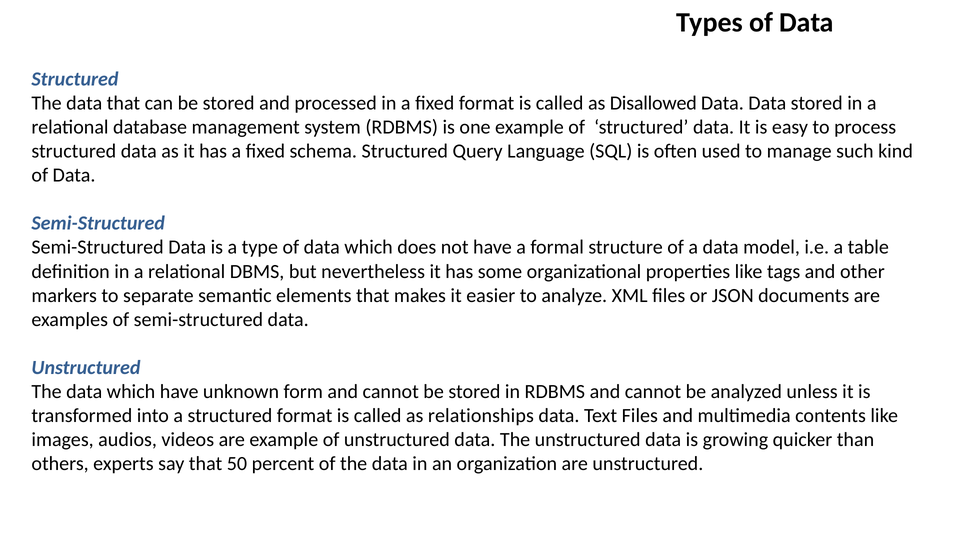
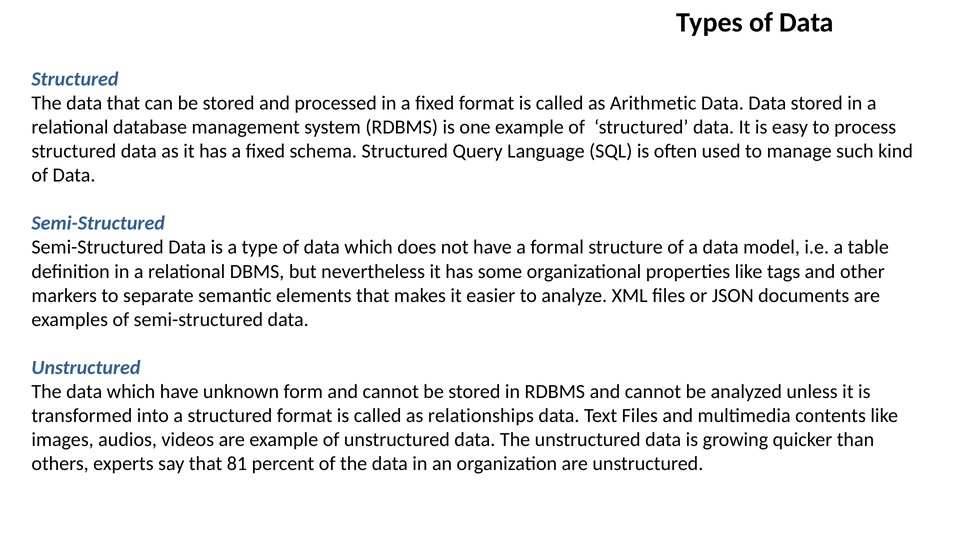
Disallowed: Disallowed -> Arithmetic
50: 50 -> 81
